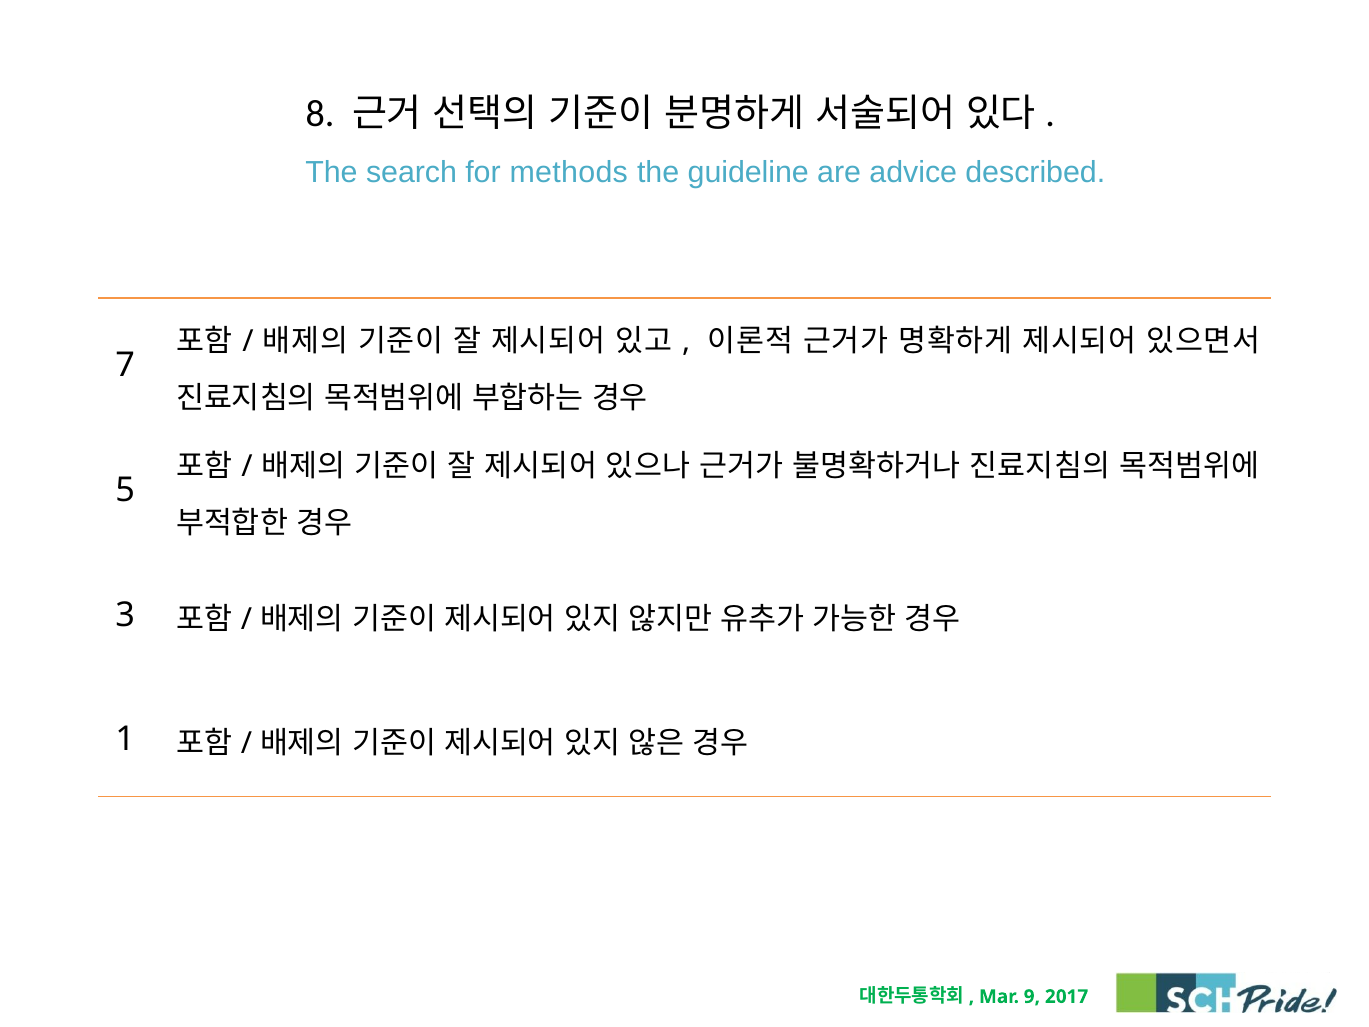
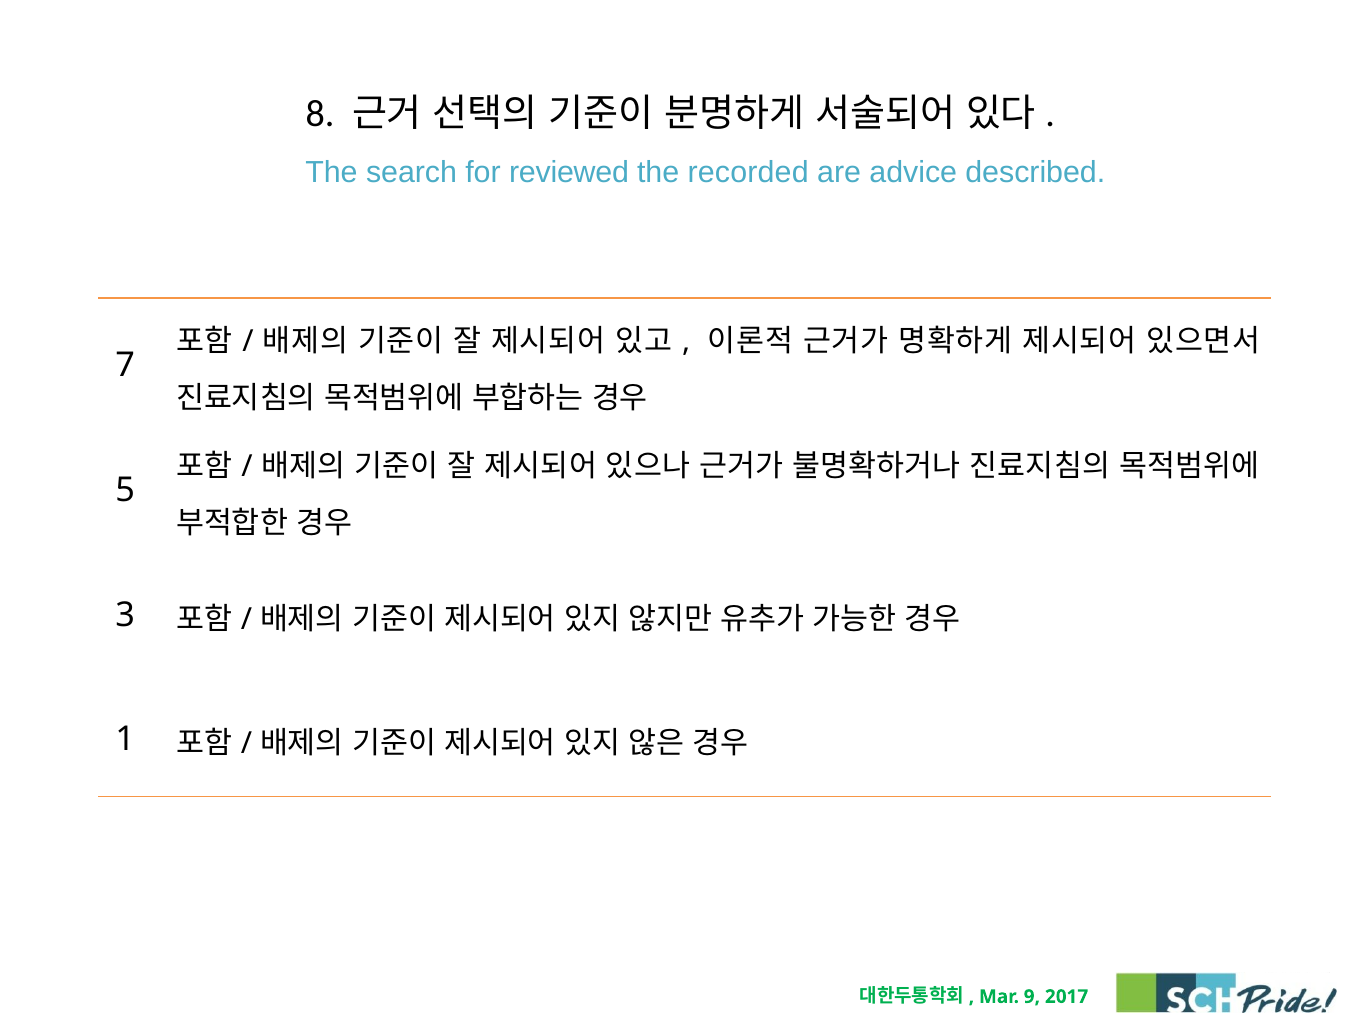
methods: methods -> reviewed
guideline: guideline -> recorded
